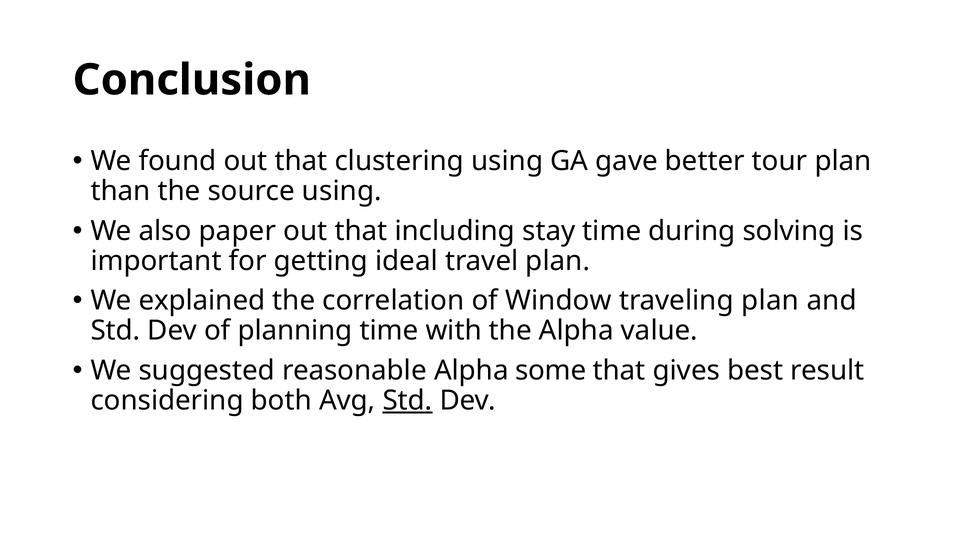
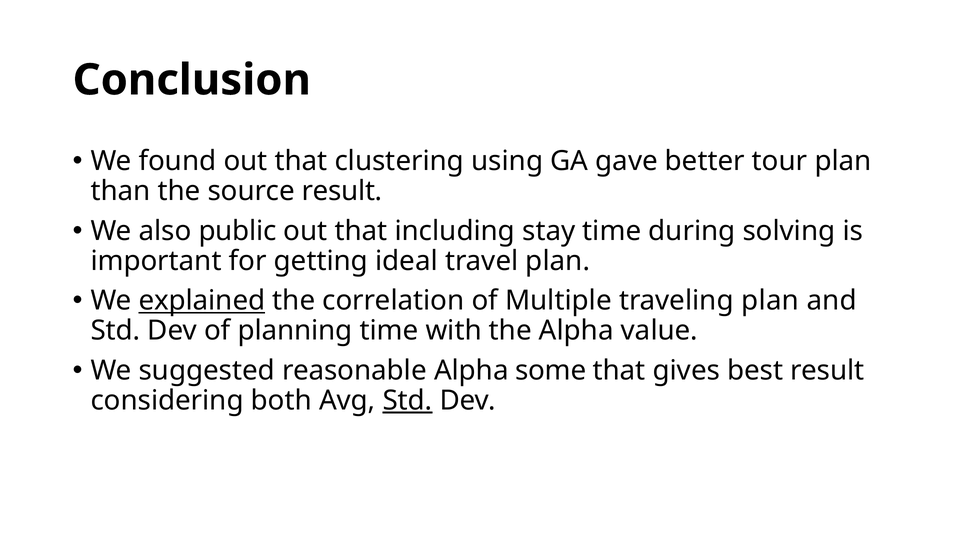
source using: using -> result
paper: paper -> public
explained underline: none -> present
Window: Window -> Multiple
